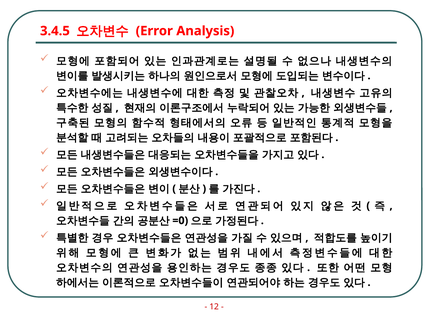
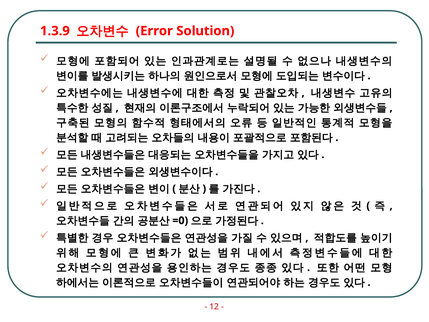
3.4.5: 3.4.5 -> 1.3.9
Analysis: Analysis -> Solution
